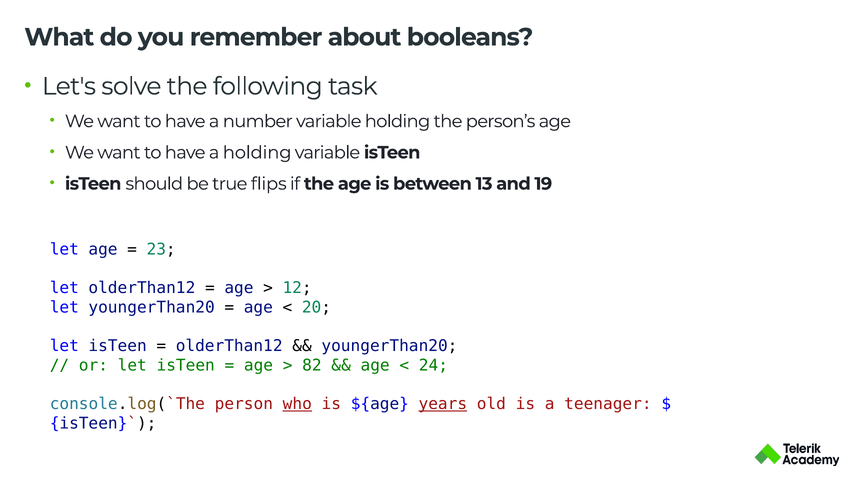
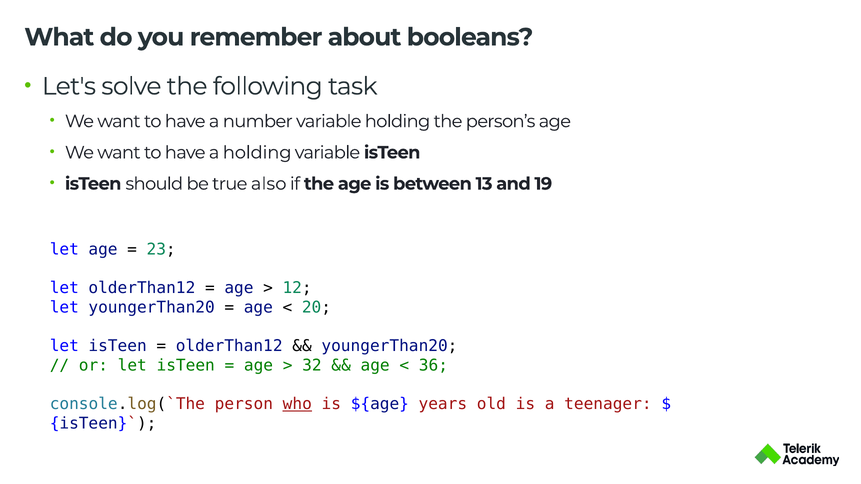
flips: flips -> also
82: 82 -> 32
24: 24 -> 36
years underline: present -> none
